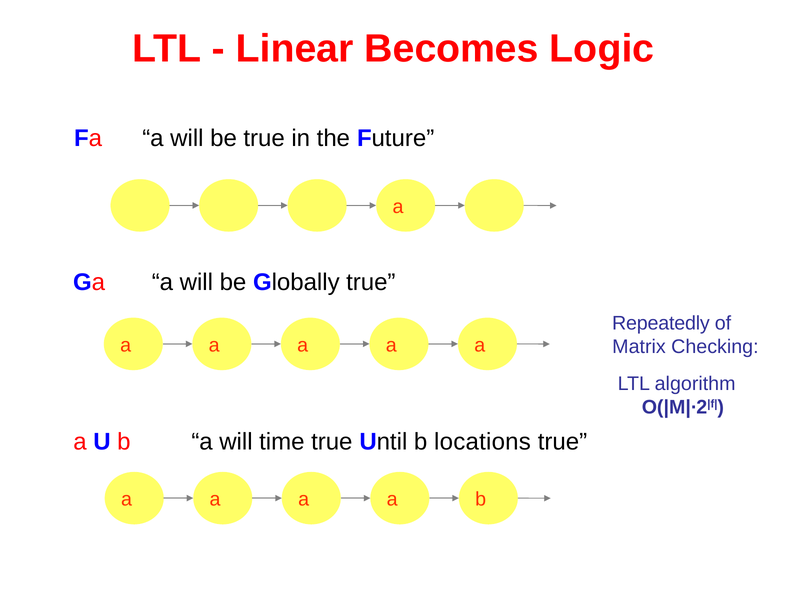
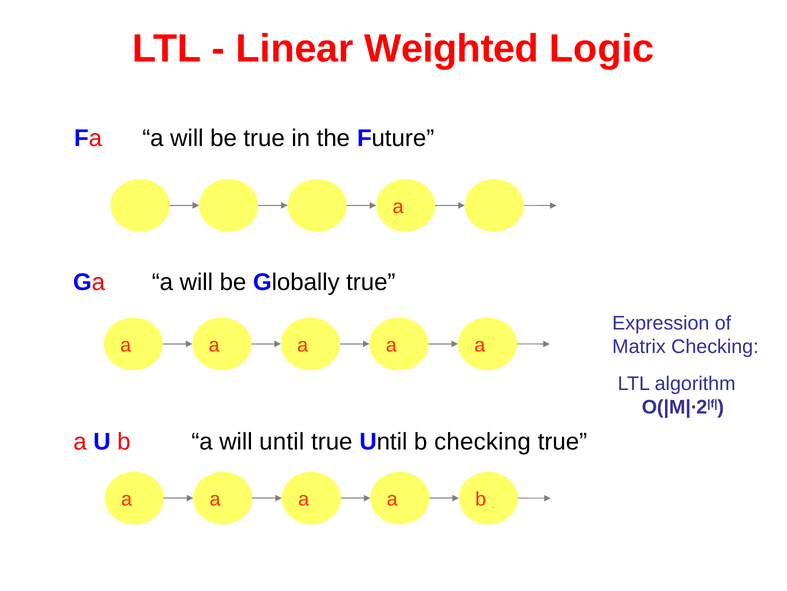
Becomes: Becomes -> Weighted
Repeatedly: Repeatedly -> Expression
will time: time -> until
b locations: locations -> checking
